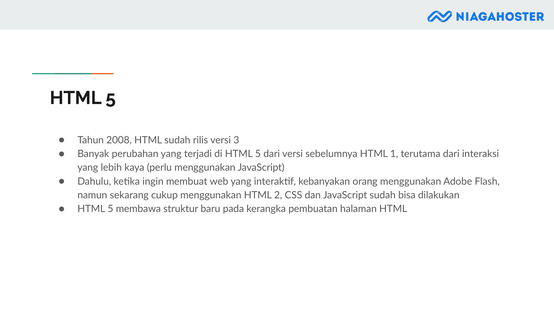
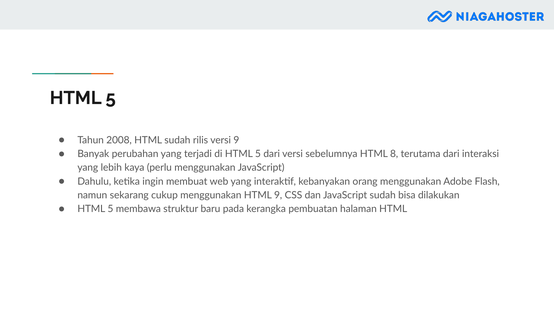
versi 3: 3 -> 9
1: 1 -> 8
HTML 2: 2 -> 9
